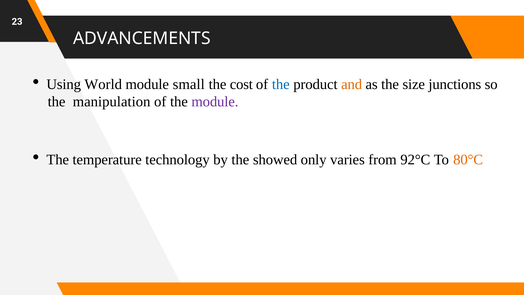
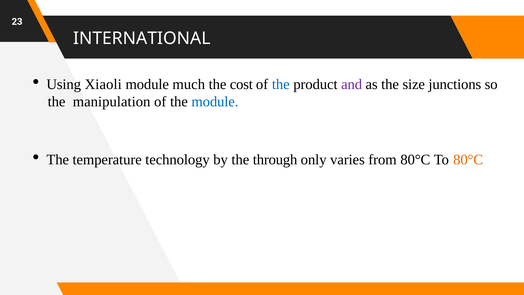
ADVANCEMENTS: ADVANCEMENTS -> INTERNATIONAL
World: World -> Xiaoli
small: small -> much
and colour: orange -> purple
module at (215, 102) colour: purple -> blue
showed: showed -> through
from 92°C: 92°C -> 80°C
